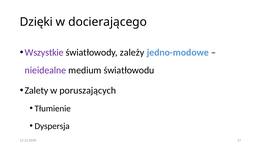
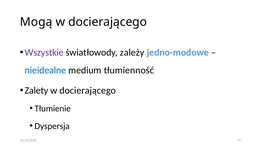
Dzięki: Dzięki -> Mogą
nieidealne colour: purple -> blue
światłowodu: światłowodu -> tłumienność
poruszających at (88, 90): poruszających -> docierającego
